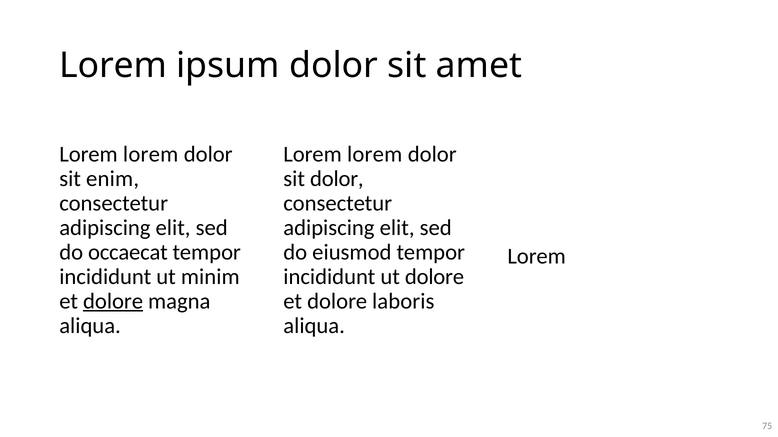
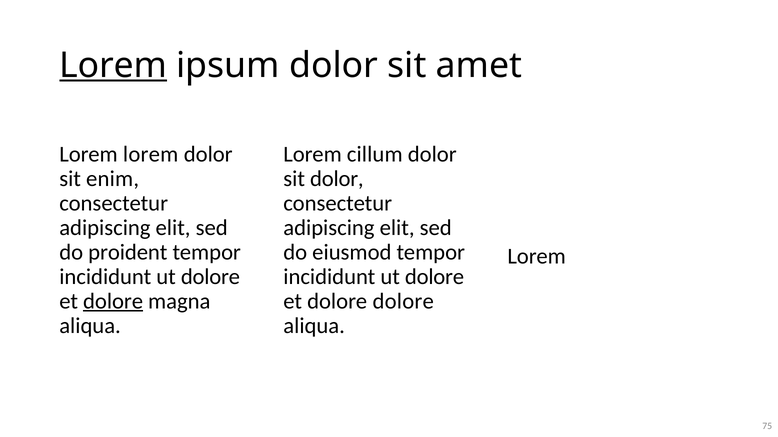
Lorem at (113, 65) underline: none -> present
lorem at (375, 155): lorem -> cillum
occaecat: occaecat -> proident
minim at (210, 277): minim -> dolore
dolore laboris: laboris -> dolore
